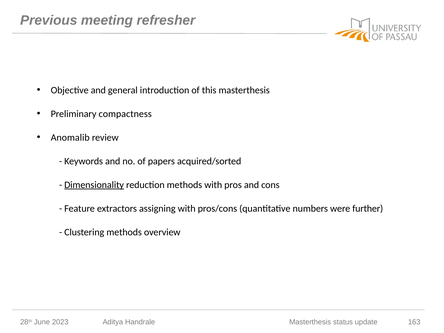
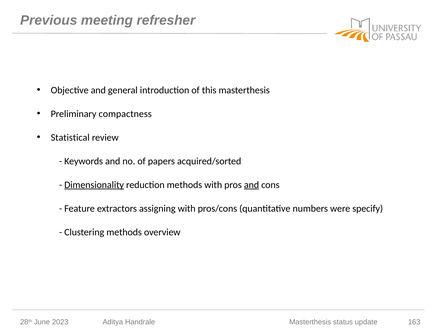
Anomalib: Anomalib -> Statistical
and at (252, 185) underline: none -> present
further: further -> specify
